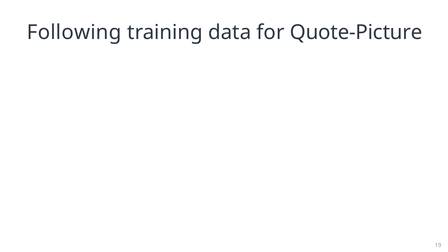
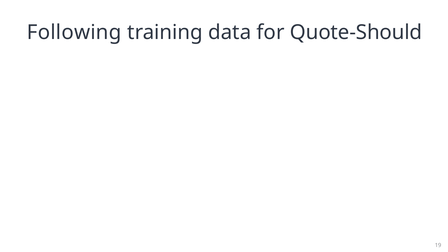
Quote-Picture: Quote-Picture -> Quote-Should
